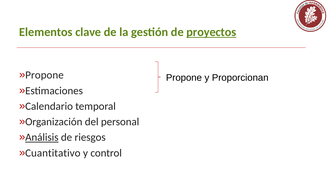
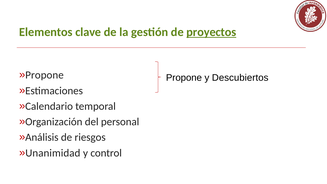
Proporcionan: Proporcionan -> Descubiertos
Análisis underline: present -> none
Cuantitativo: Cuantitativo -> Unanimidad
